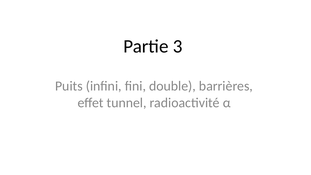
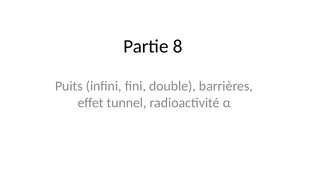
3: 3 -> 8
